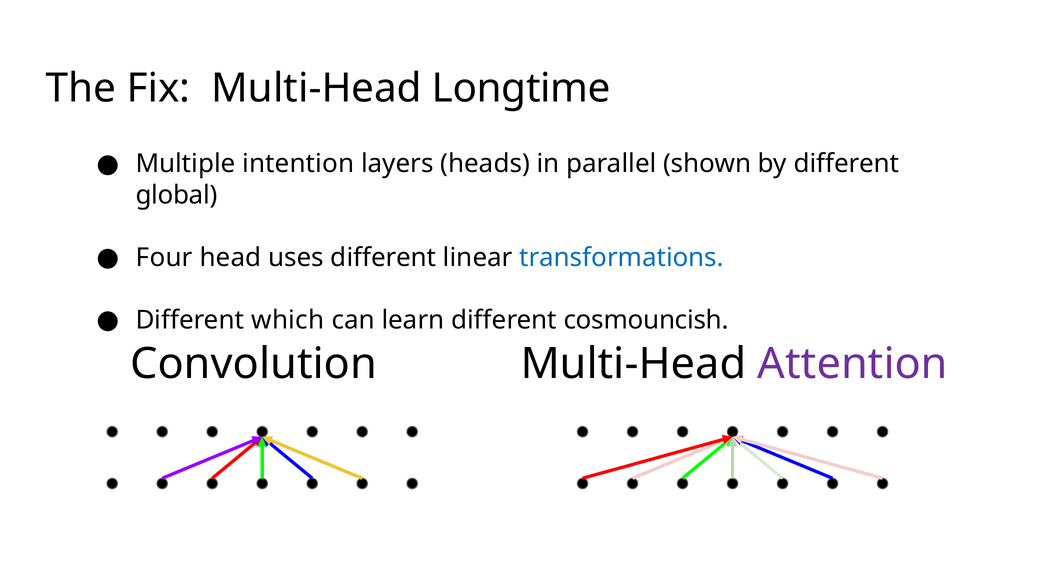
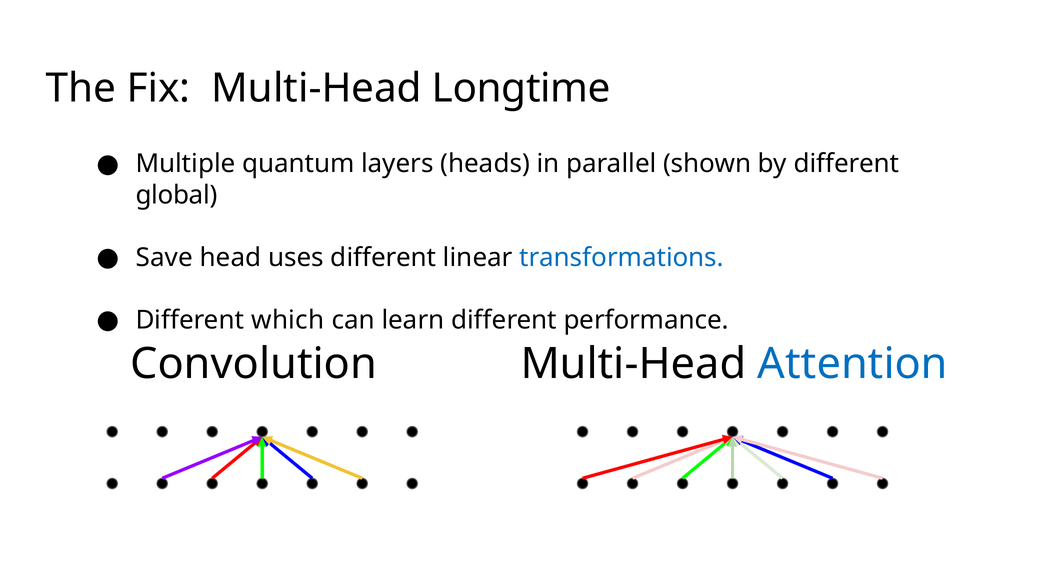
intention: intention -> quantum
Four: Four -> Save
cosmouncish: cosmouncish -> performance
Attention colour: purple -> blue
